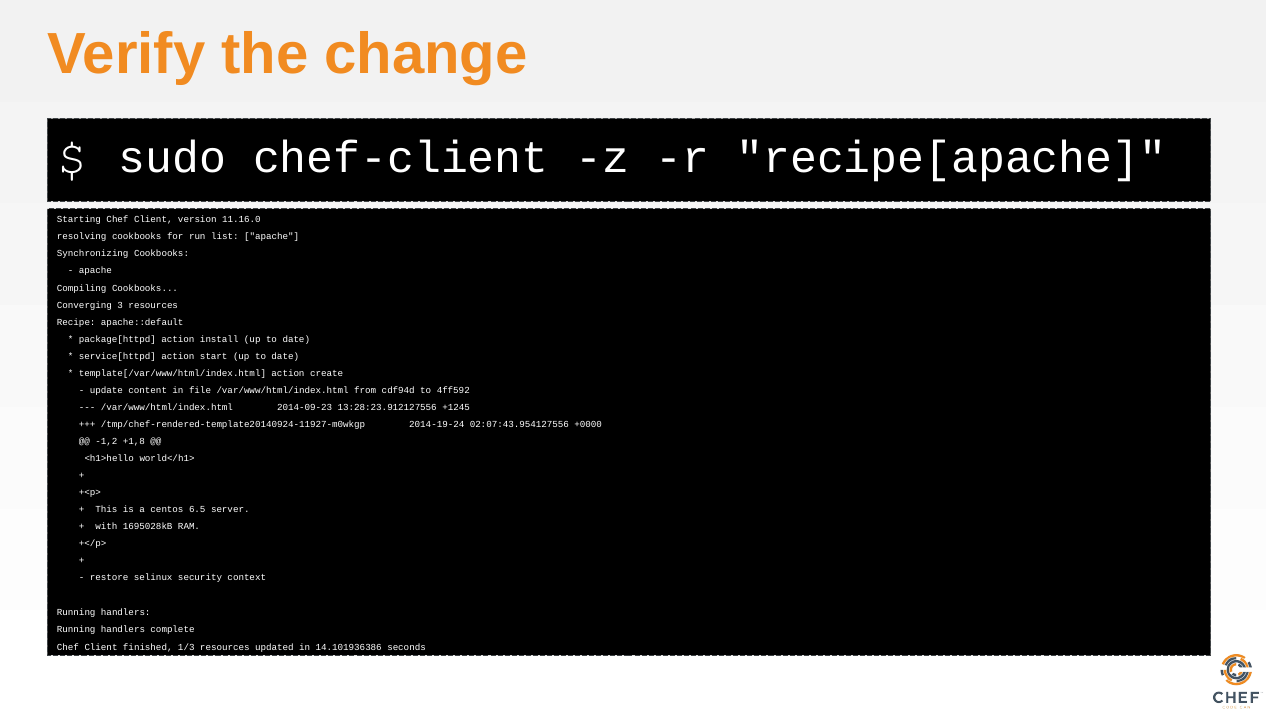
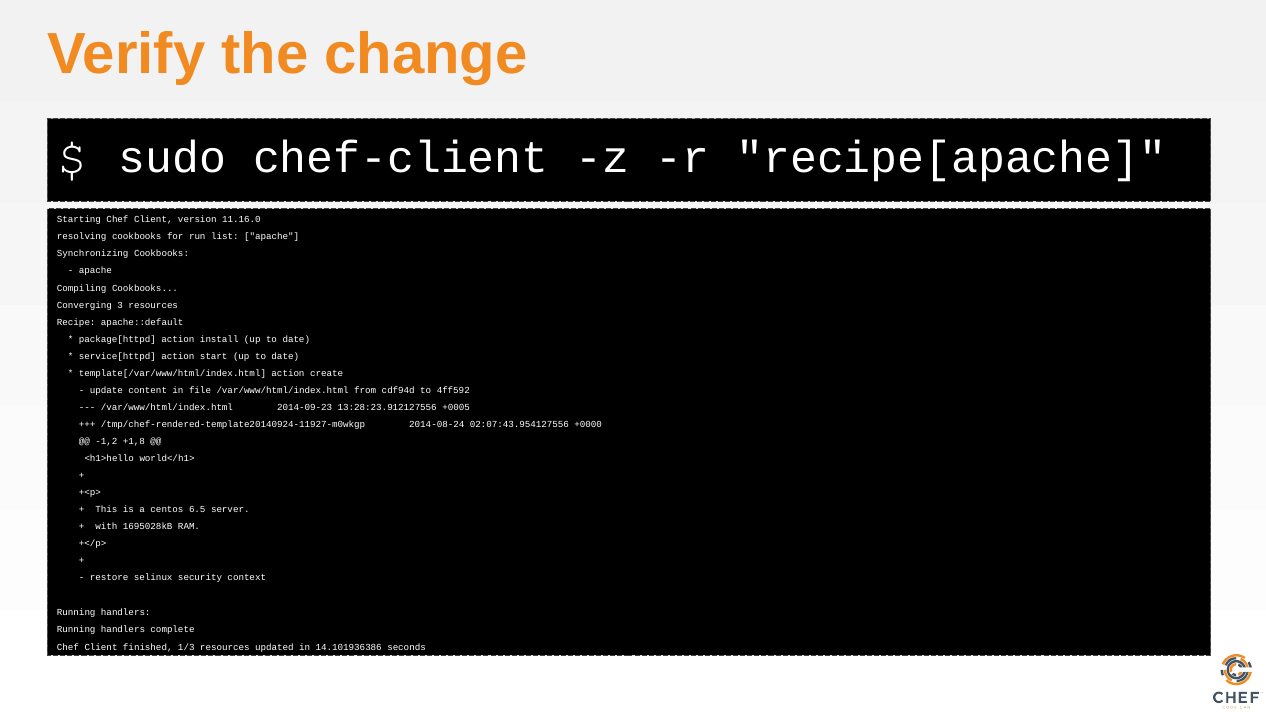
+1245: +1245 -> +0005
2014-19-24: 2014-19-24 -> 2014-08-24
